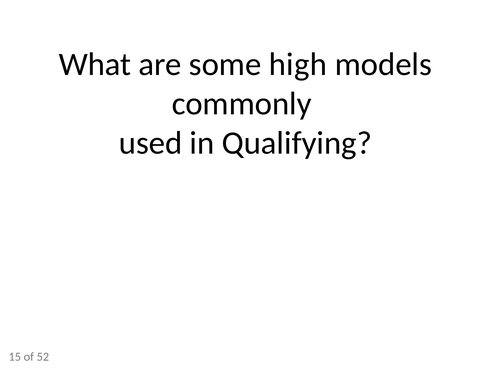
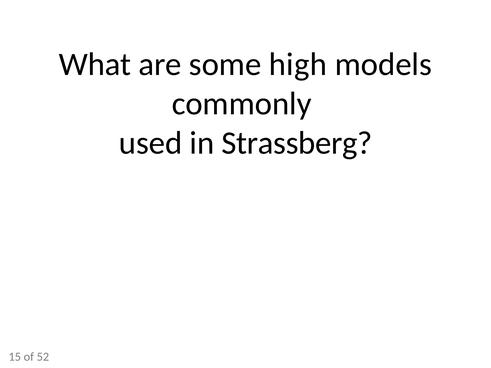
Qualifying: Qualifying -> Strassberg
